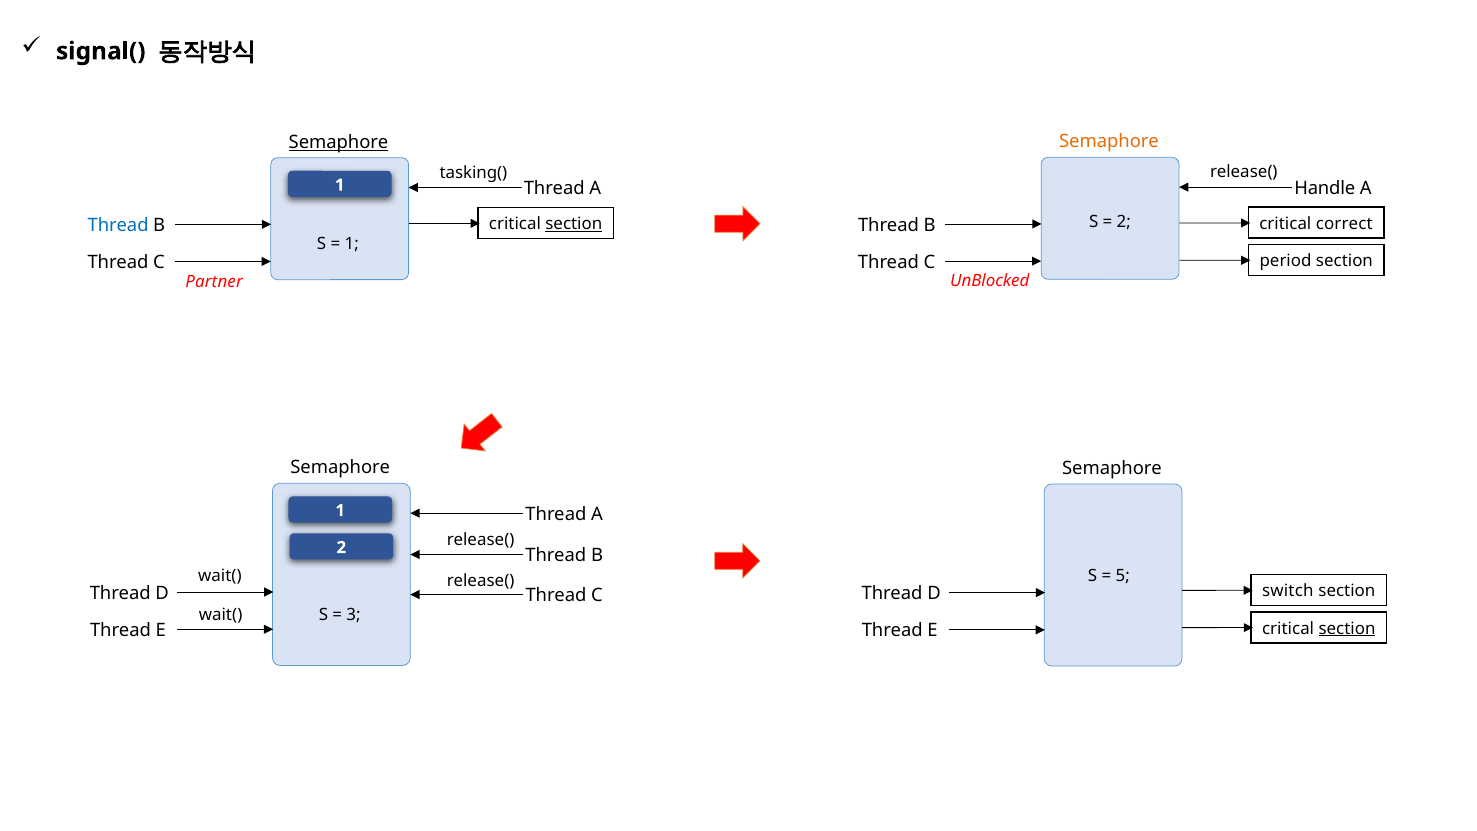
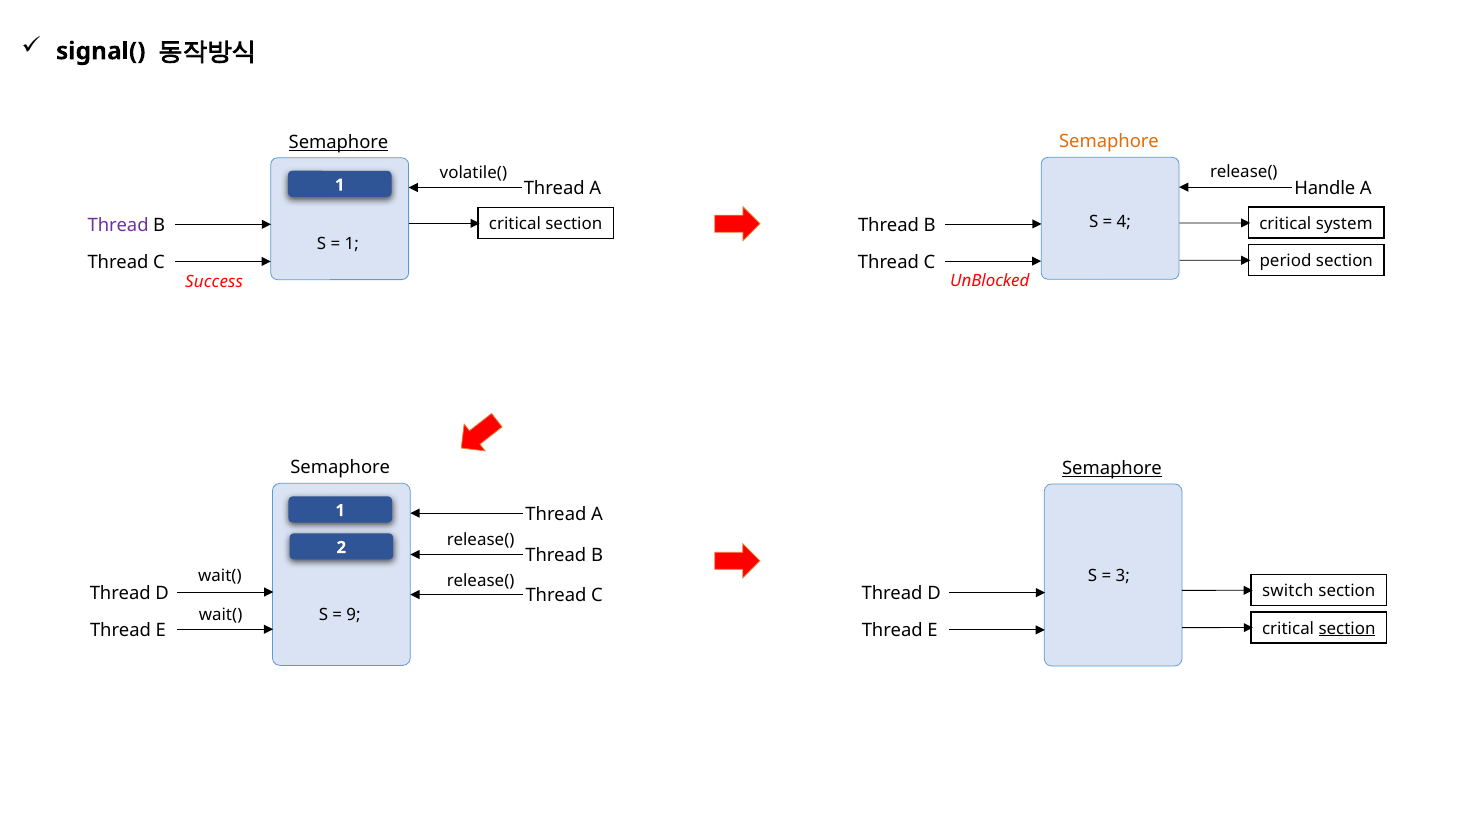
tasking(: tasking( -> volatile(
2 at (1124, 222): 2 -> 4
correct: correct -> system
Thread at (118, 225) colour: blue -> purple
section at (574, 224) underline: present -> none
Partner: Partner -> Success
Semaphore at (1112, 468) underline: none -> present
5: 5 -> 3
3: 3 -> 9
